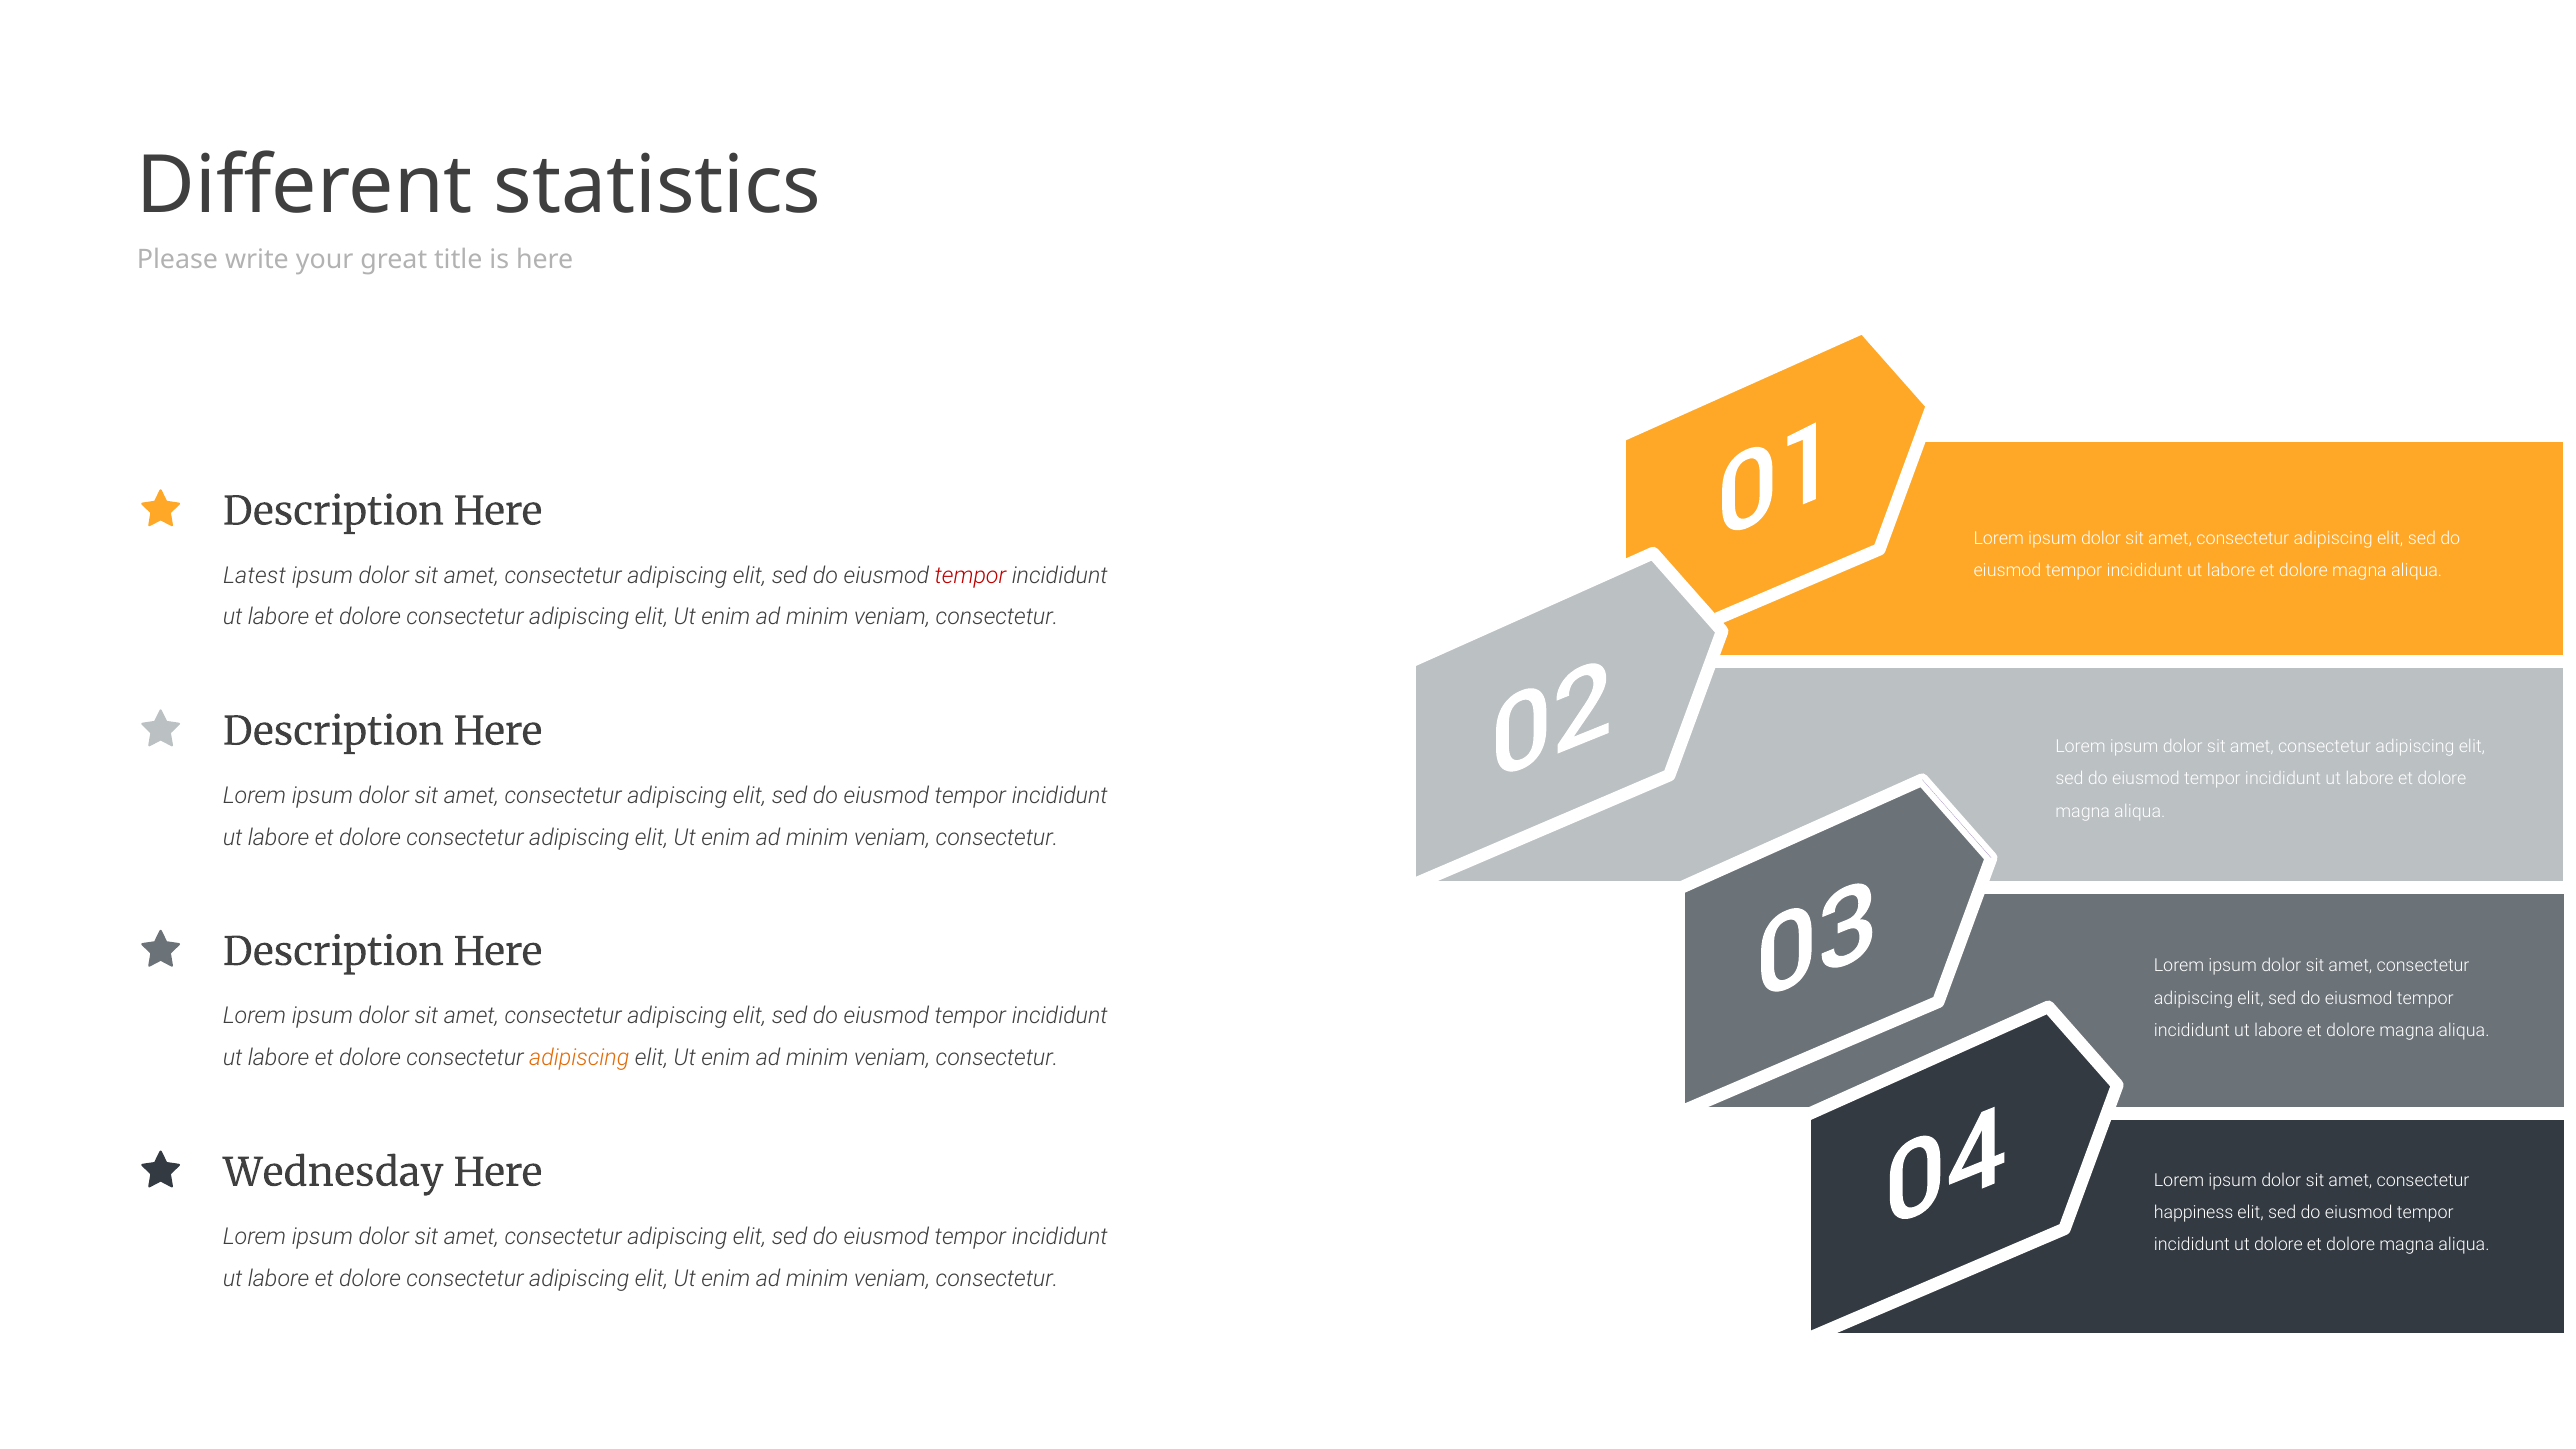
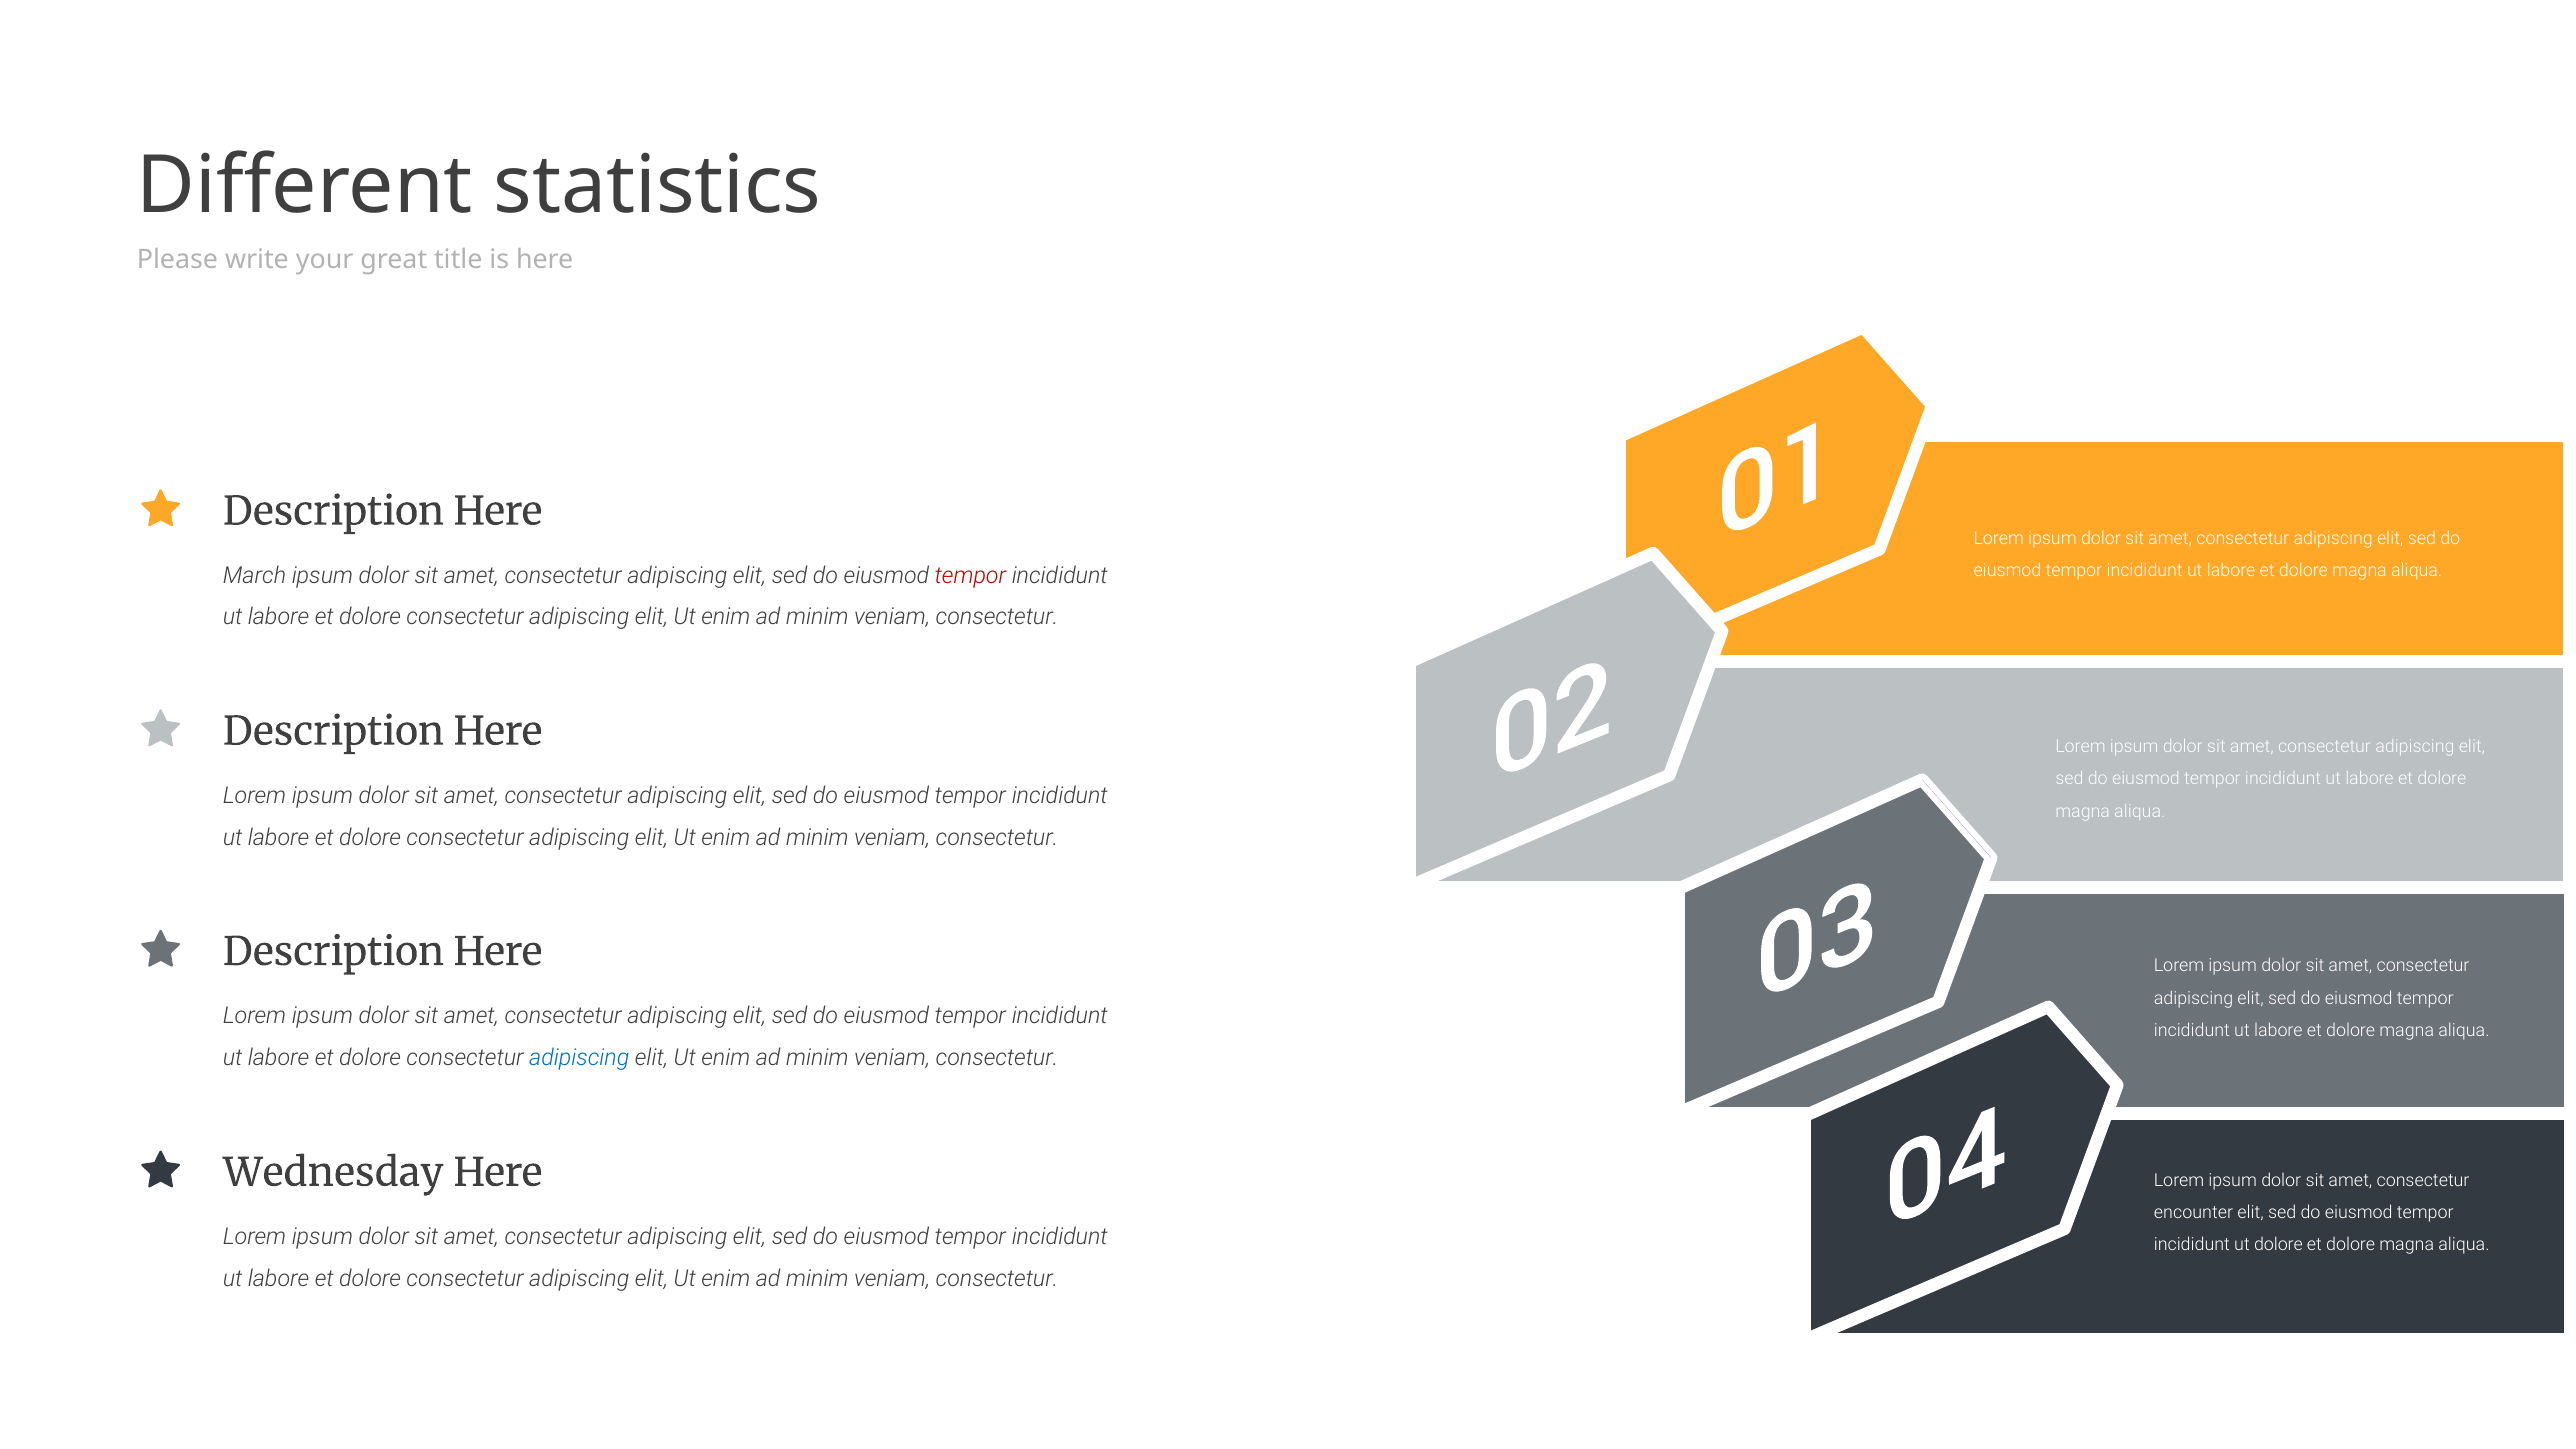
Latest: Latest -> March
adipiscing at (579, 1058) colour: orange -> blue
happiness: happiness -> encounter
